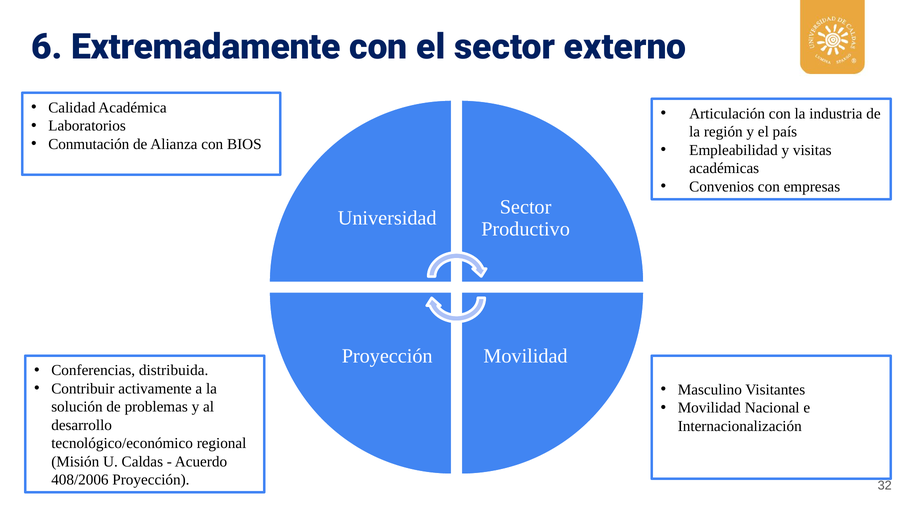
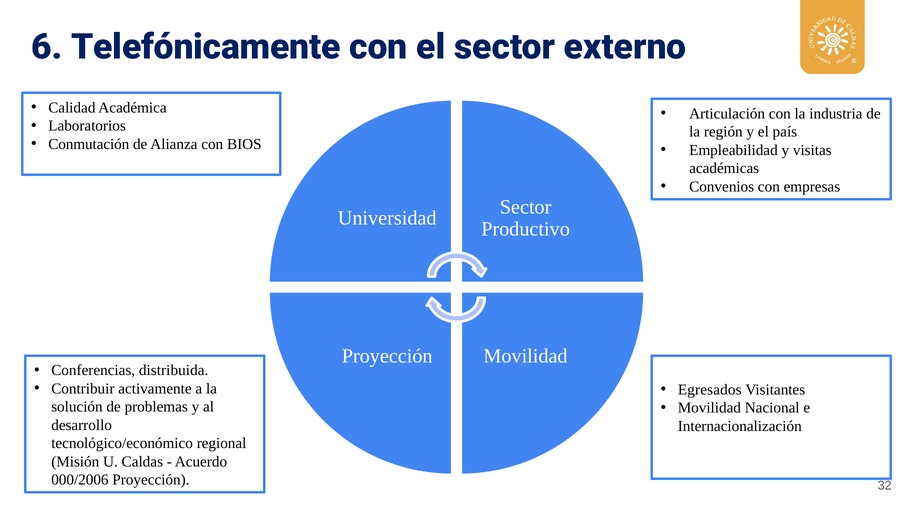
Extremadamente: Extremadamente -> Telefónicamente
Masculino: Masculino -> Egresados
408/2006: 408/2006 -> 000/2006
